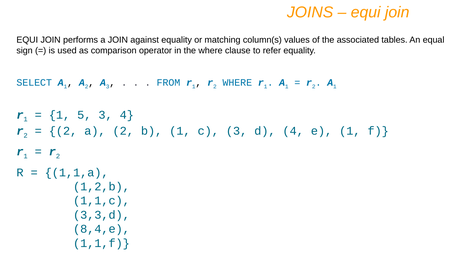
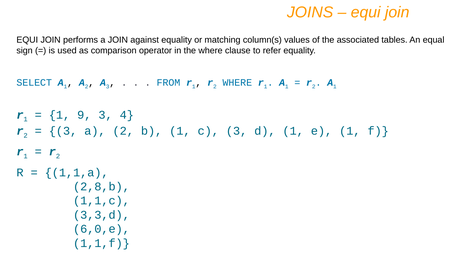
5: 5 -> 9
2 at (63, 131): 2 -> 3
d 4: 4 -> 1
1,2,b: 1,2,b -> 2,8,b
8,4,e: 8,4,e -> 6,0,e
